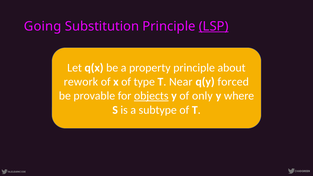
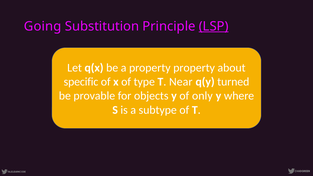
property principle: principle -> property
rework: rework -> specific
forced: forced -> turned
objects underline: present -> none
